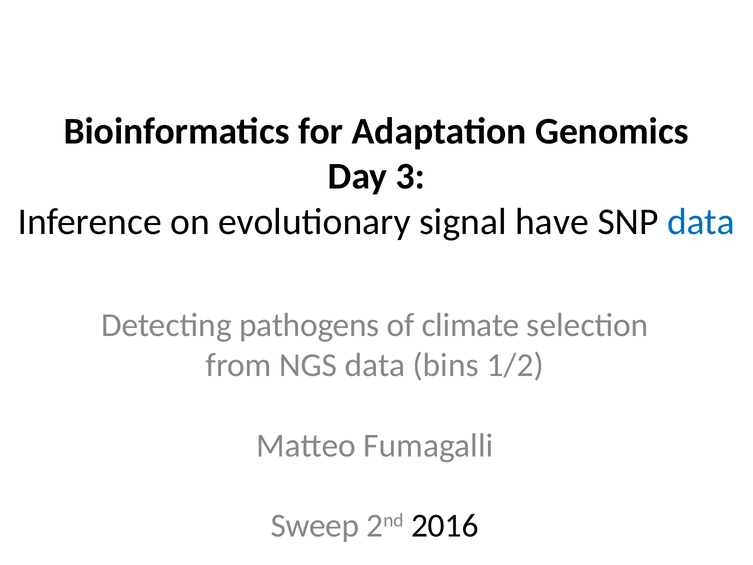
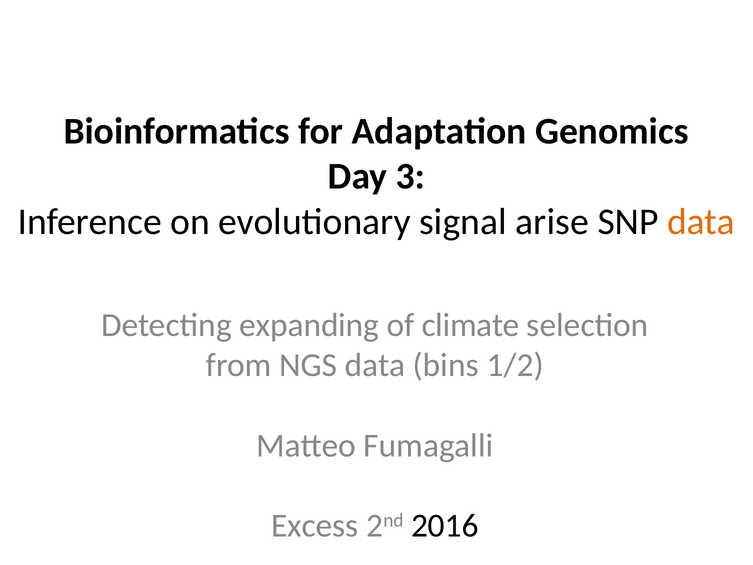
have: have -> arise
data at (701, 222) colour: blue -> orange
pathogens: pathogens -> expanding
Sweep: Sweep -> Excess
